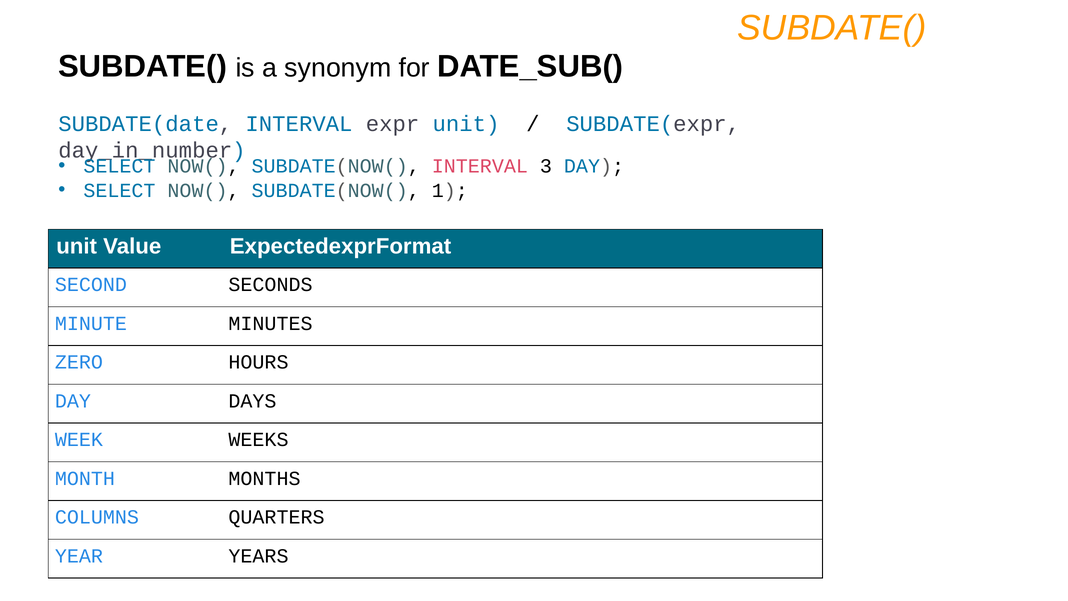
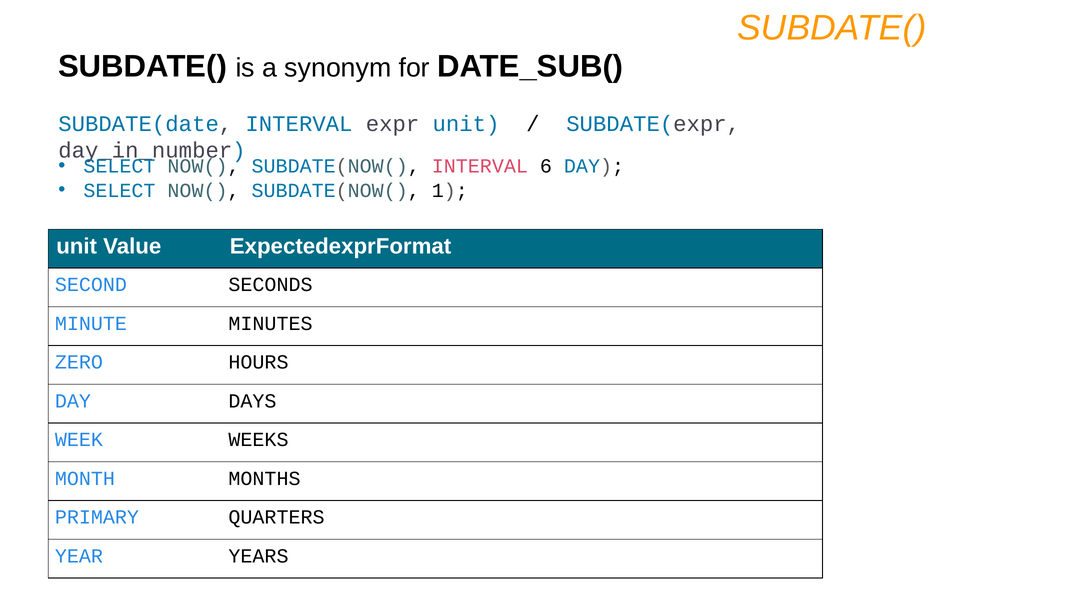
3: 3 -> 6
COLUMNS: COLUMNS -> PRIMARY
